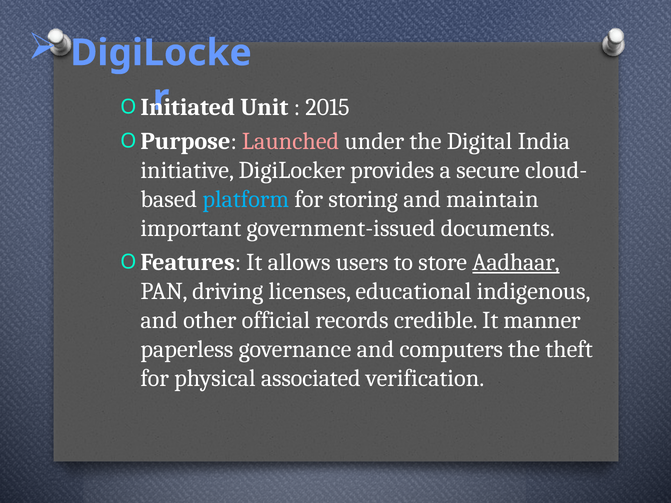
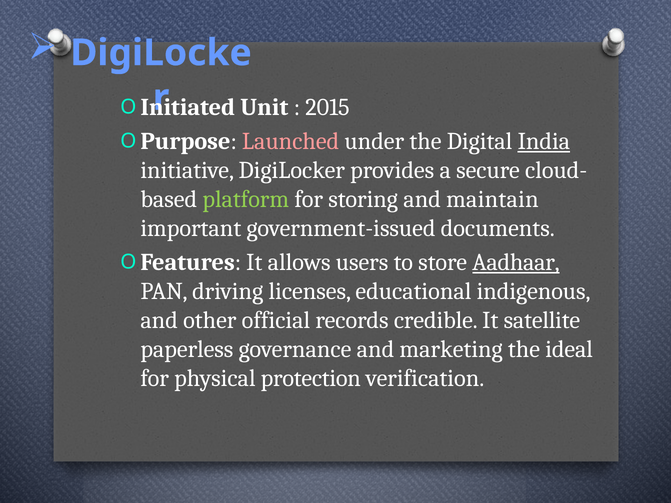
India underline: none -> present
platform colour: light blue -> light green
manner: manner -> satellite
computers: computers -> marketing
theft: theft -> ideal
associated: associated -> protection
